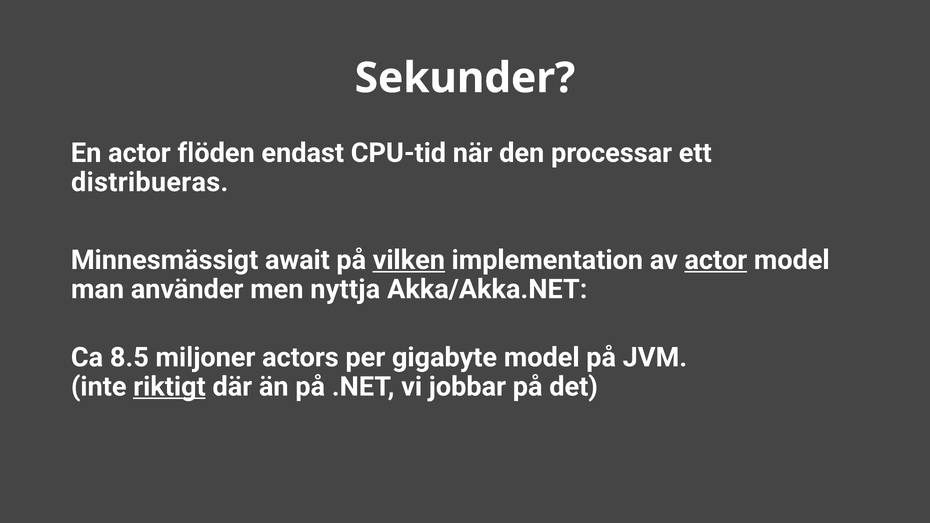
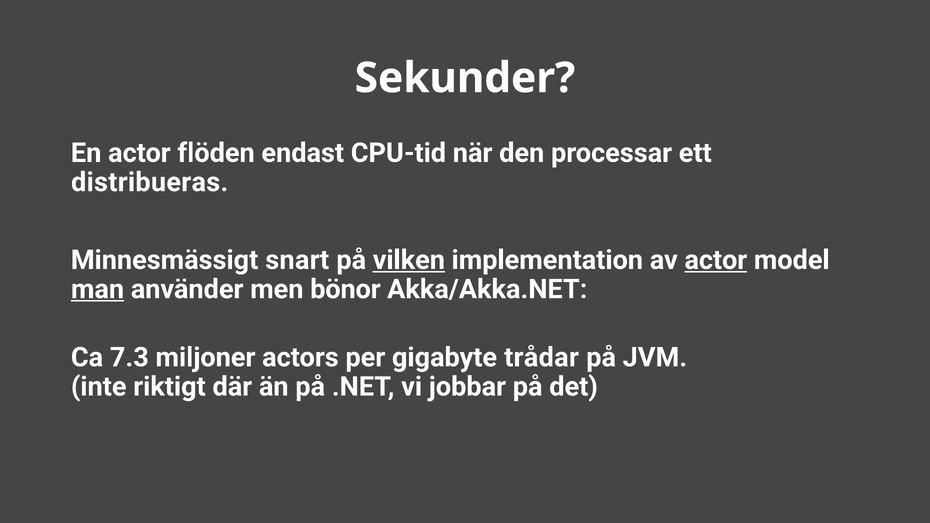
await: await -> snart
man underline: none -> present
nyttja: nyttja -> bönor
8.5: 8.5 -> 7.3
gigabyte model: model -> trådar
riktigt underline: present -> none
